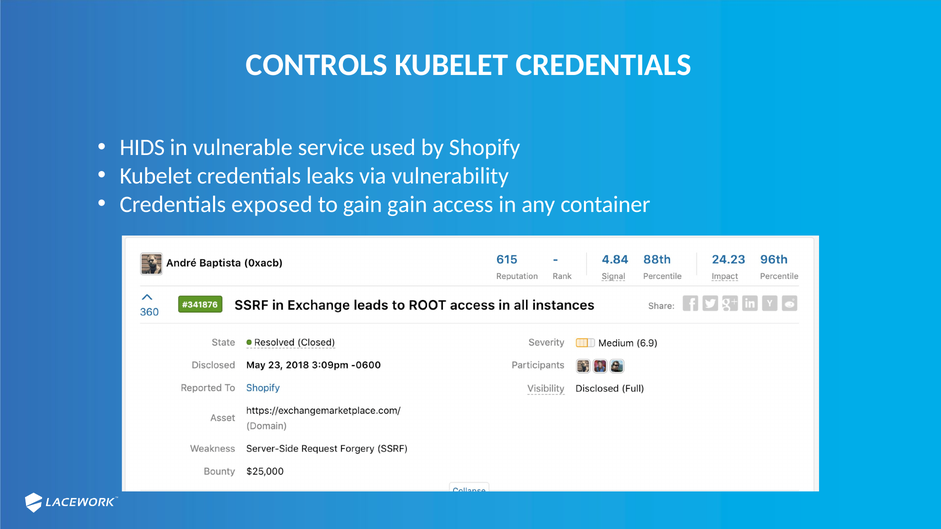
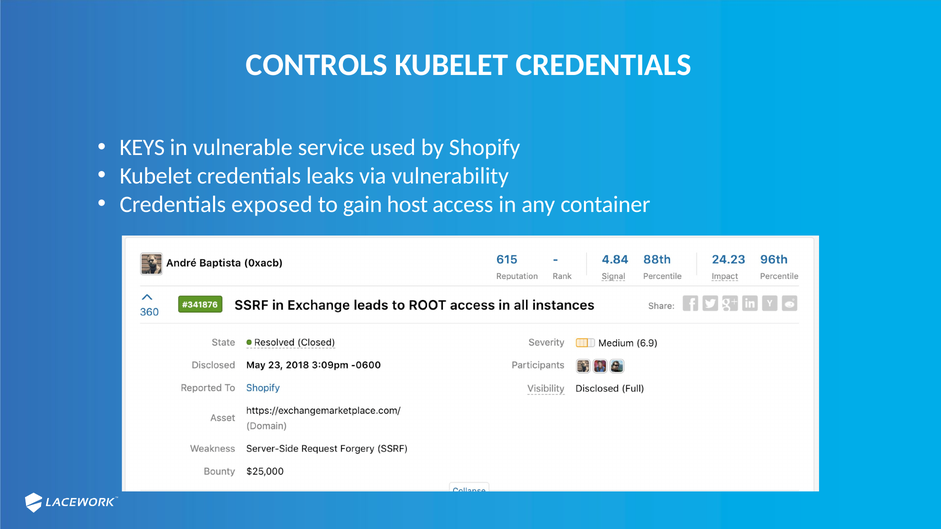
HIDS: HIDS -> KEYS
gain gain: gain -> host
